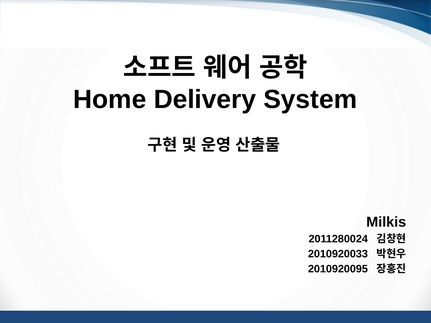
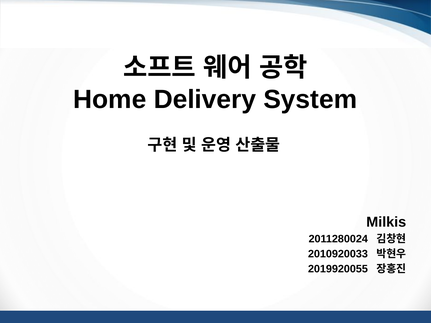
2010920095: 2010920095 -> 2019920055
